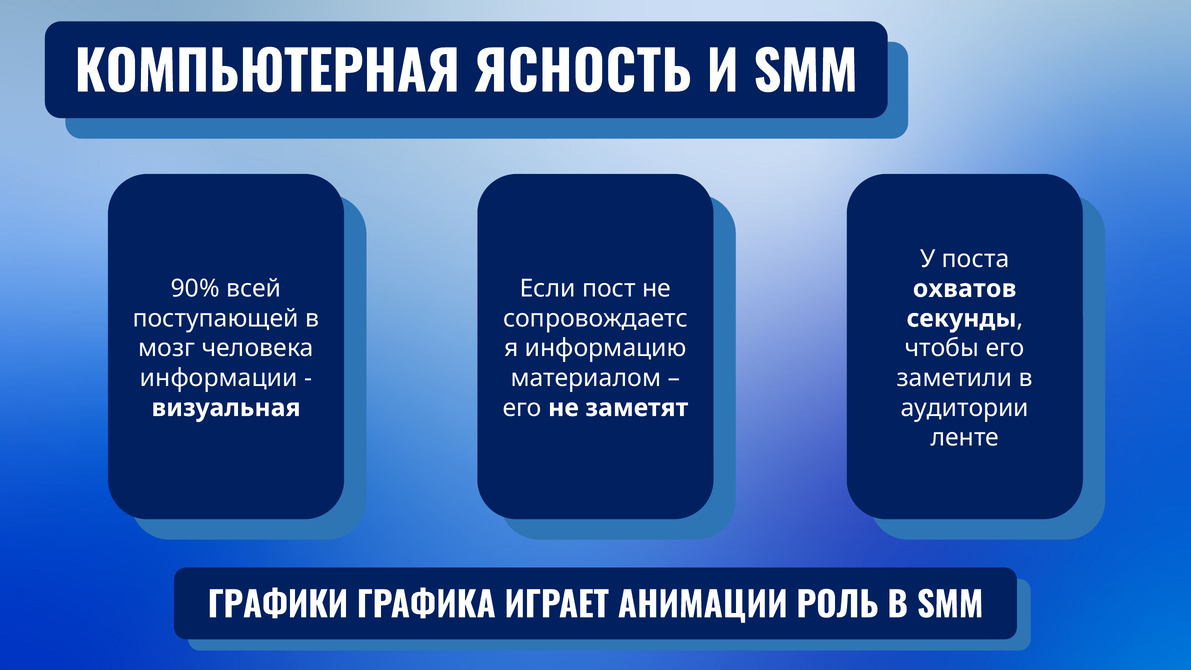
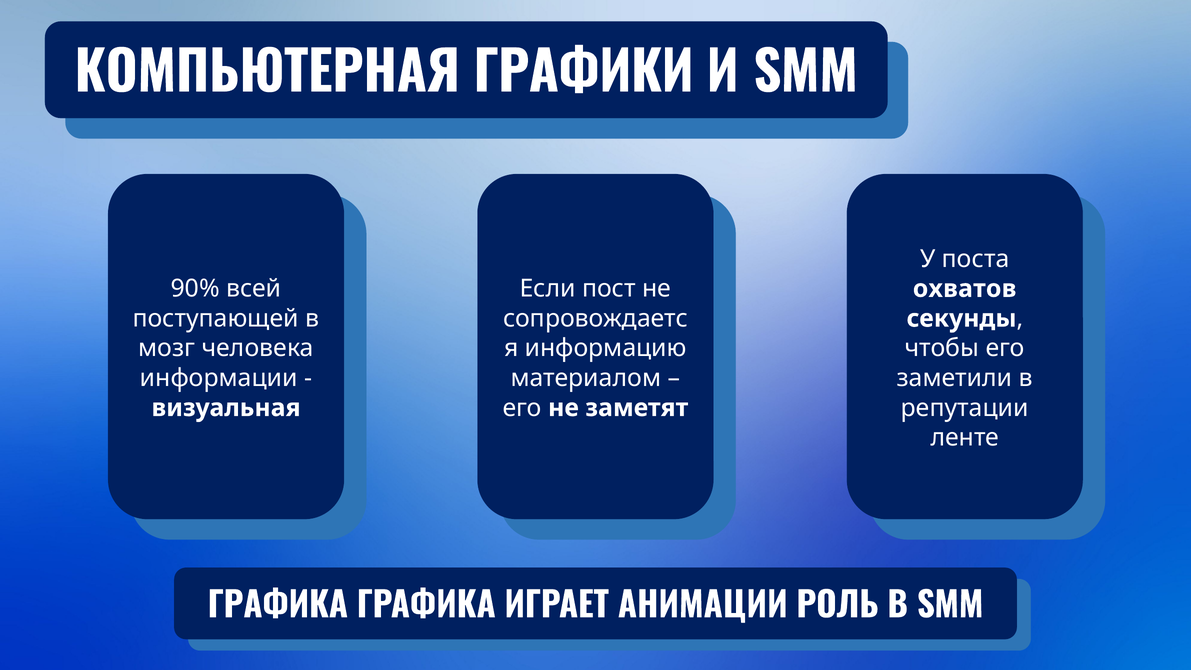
ЯСНОСТЬ: ЯСНОСТЬ -> ГРАФИКИ
аудитории: аудитории -> репутации
ГРАФИКИ at (278, 606): ГРАФИКИ -> ГРАФИКА
